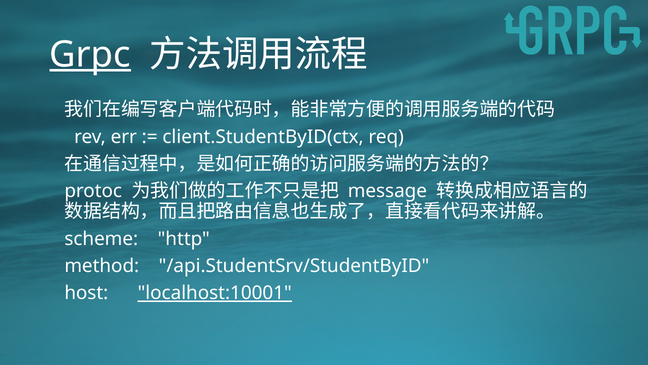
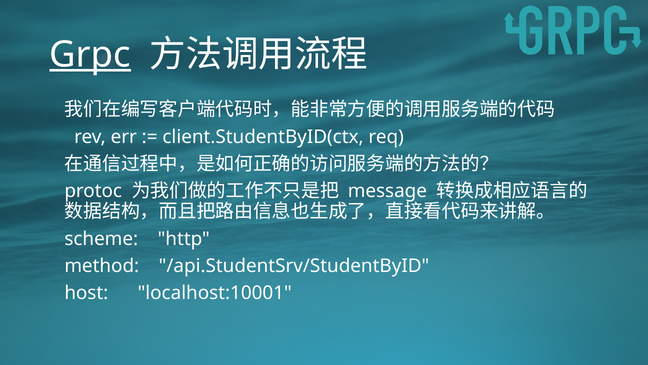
localhost:10001 underline: present -> none
